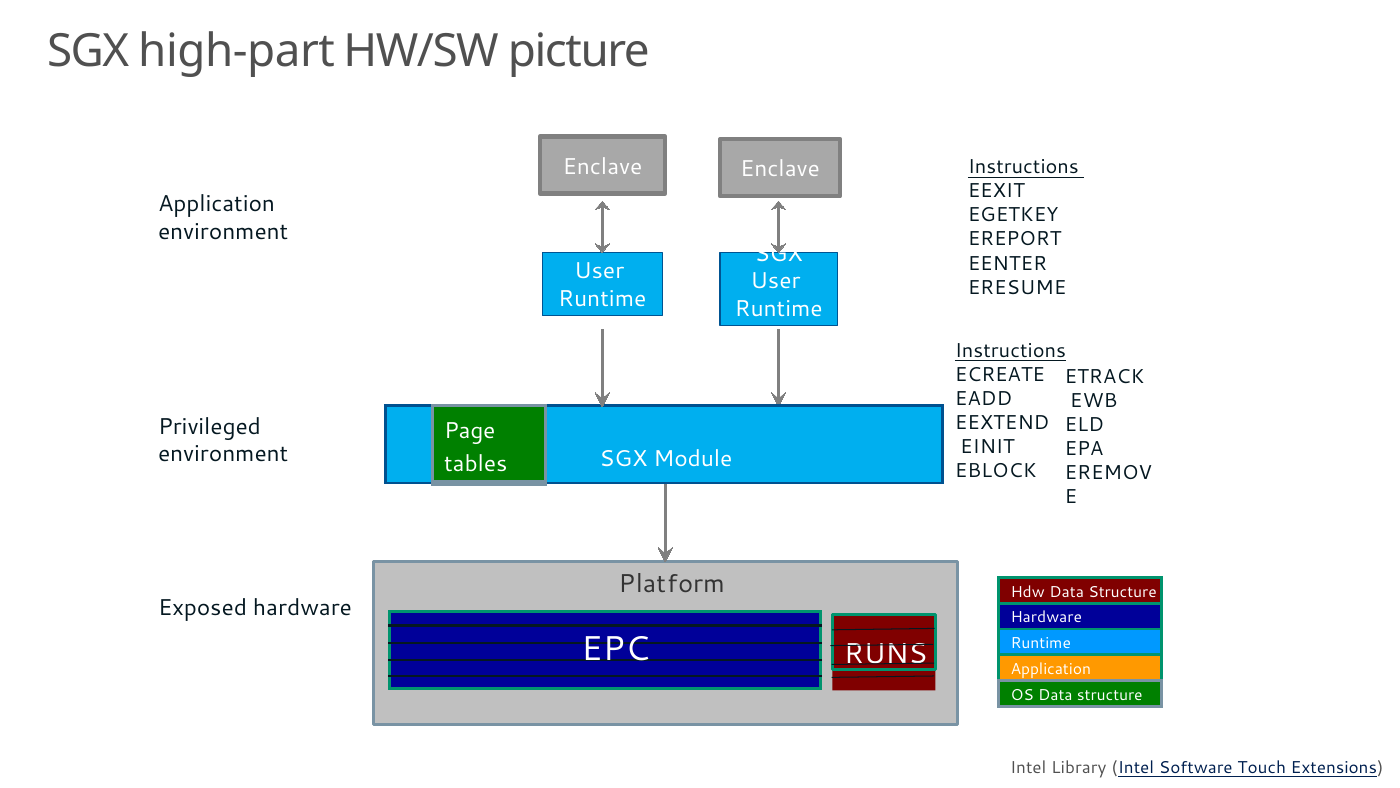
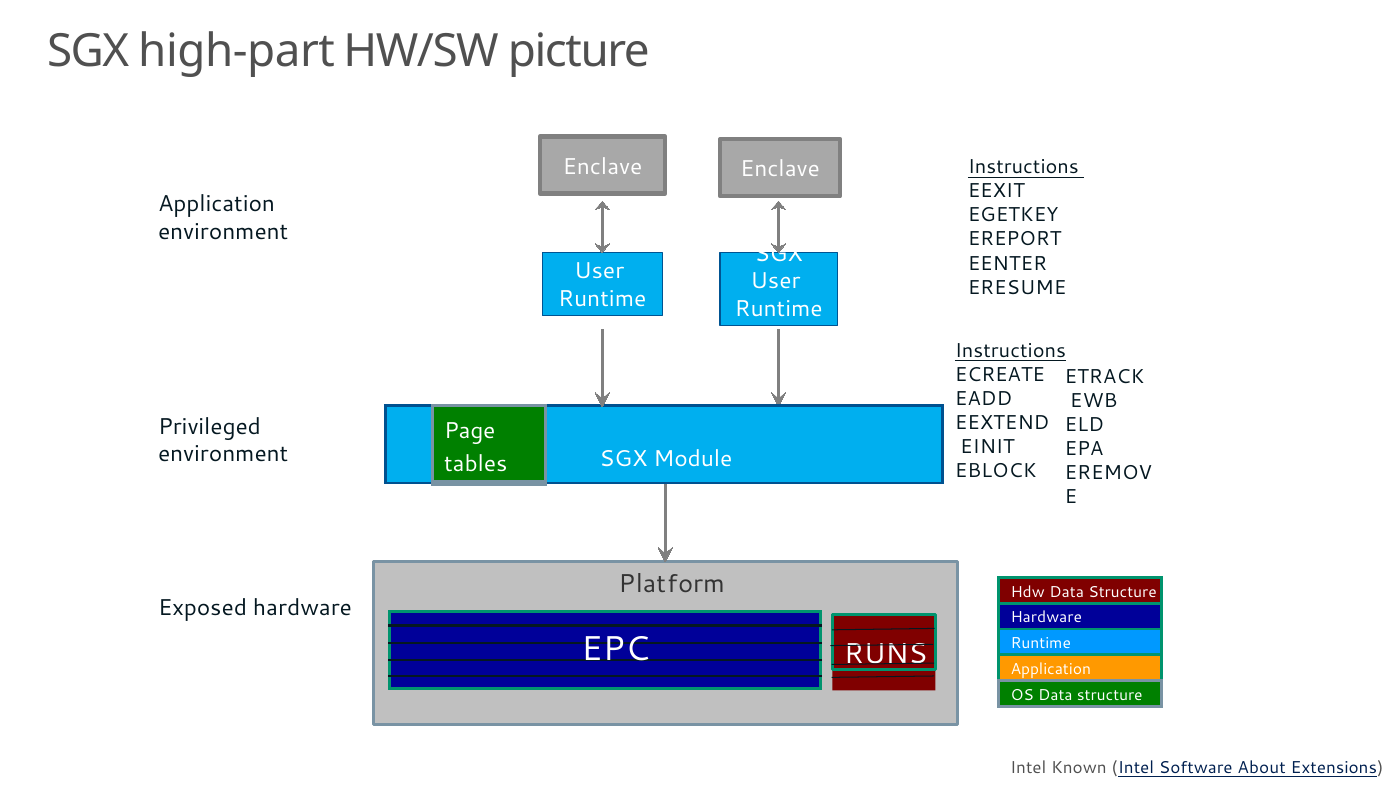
Library: Library -> Known
Touch: Touch -> About
